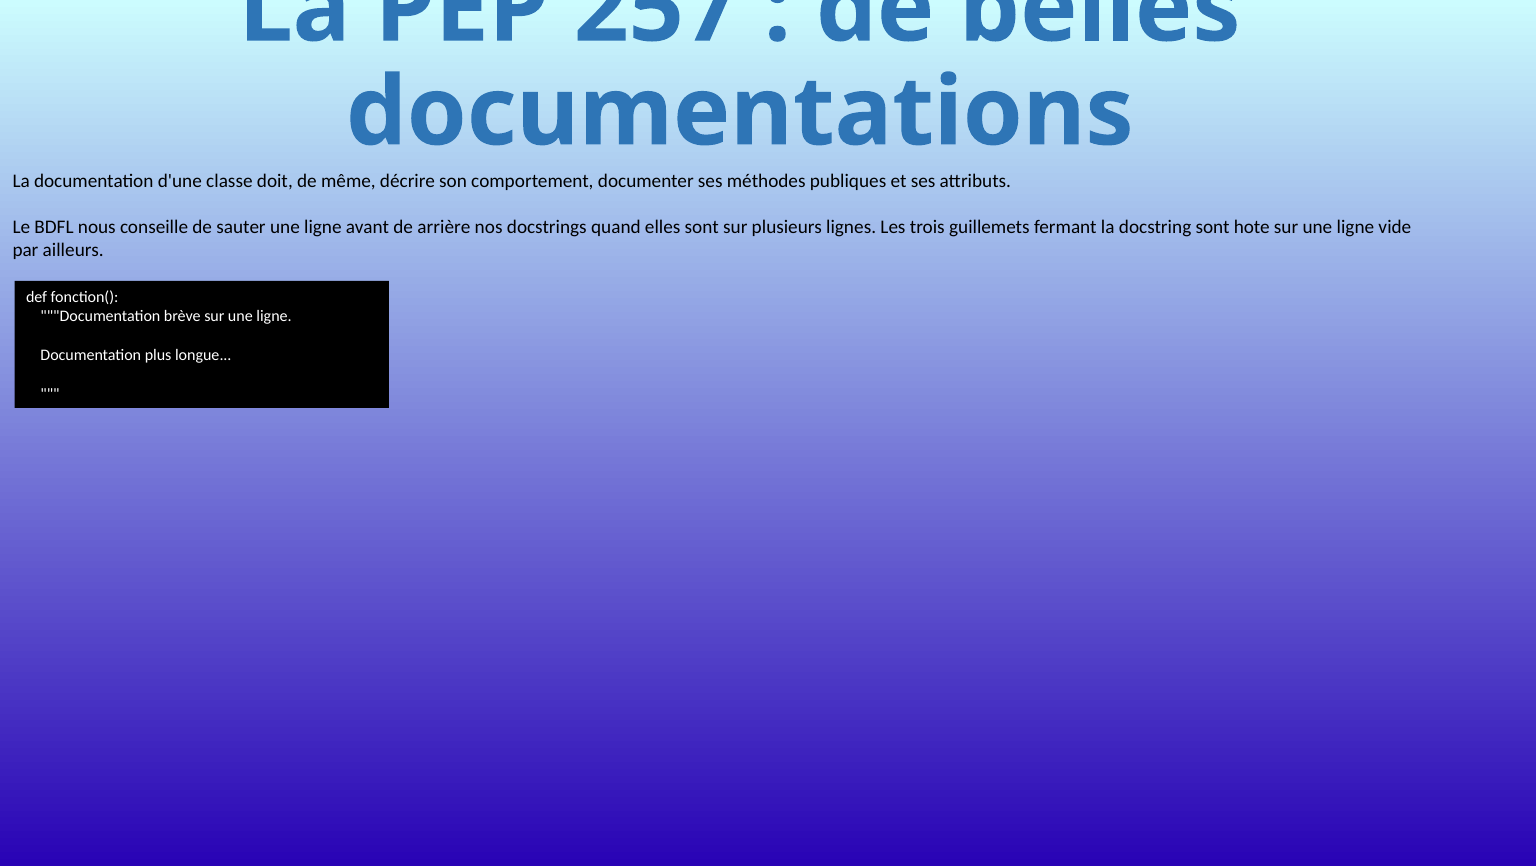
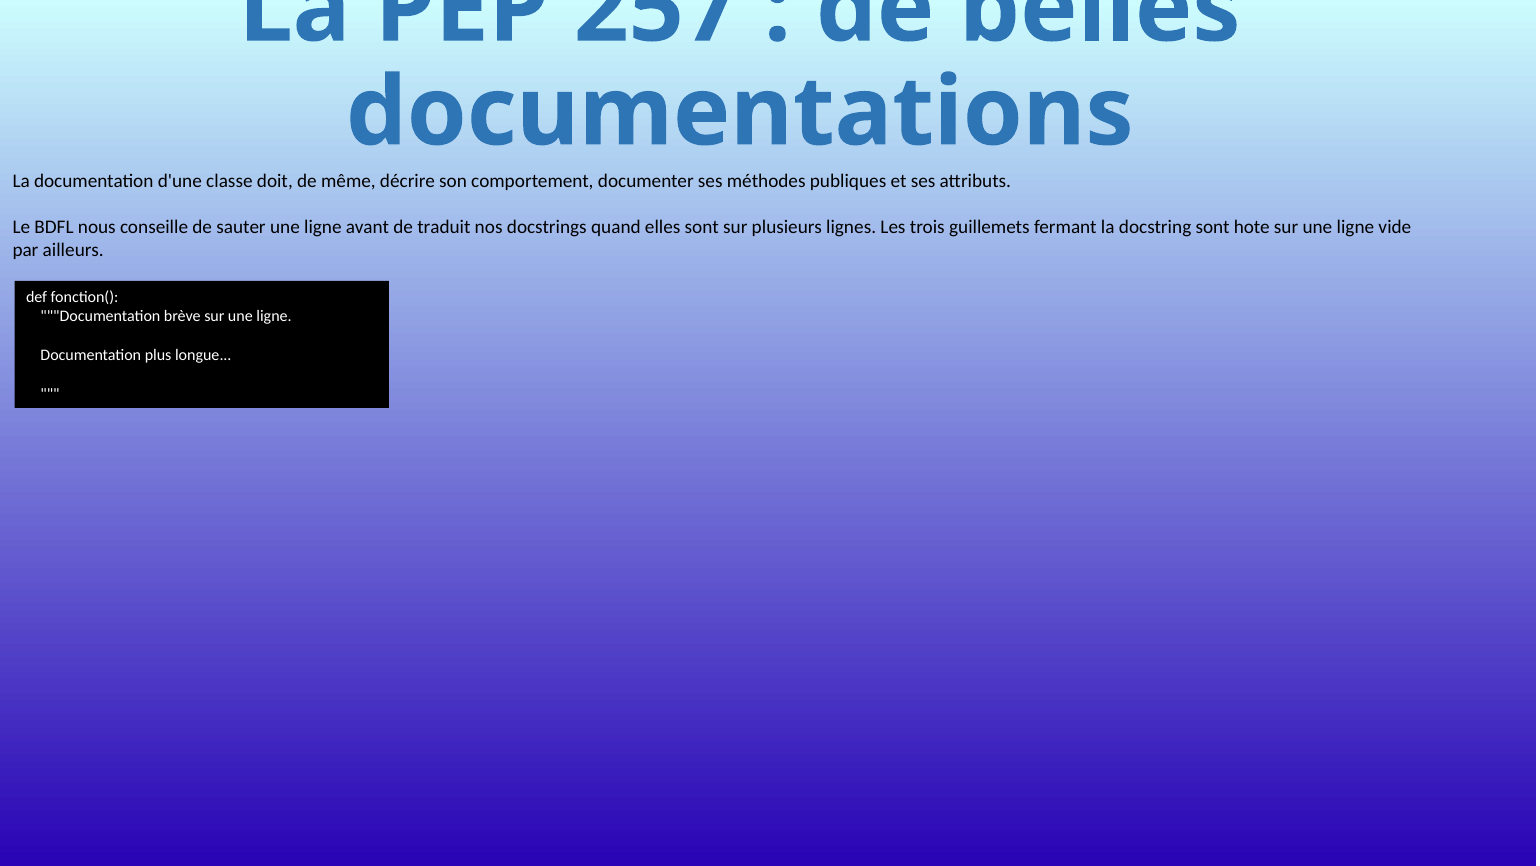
arrière: arrière -> traduit
